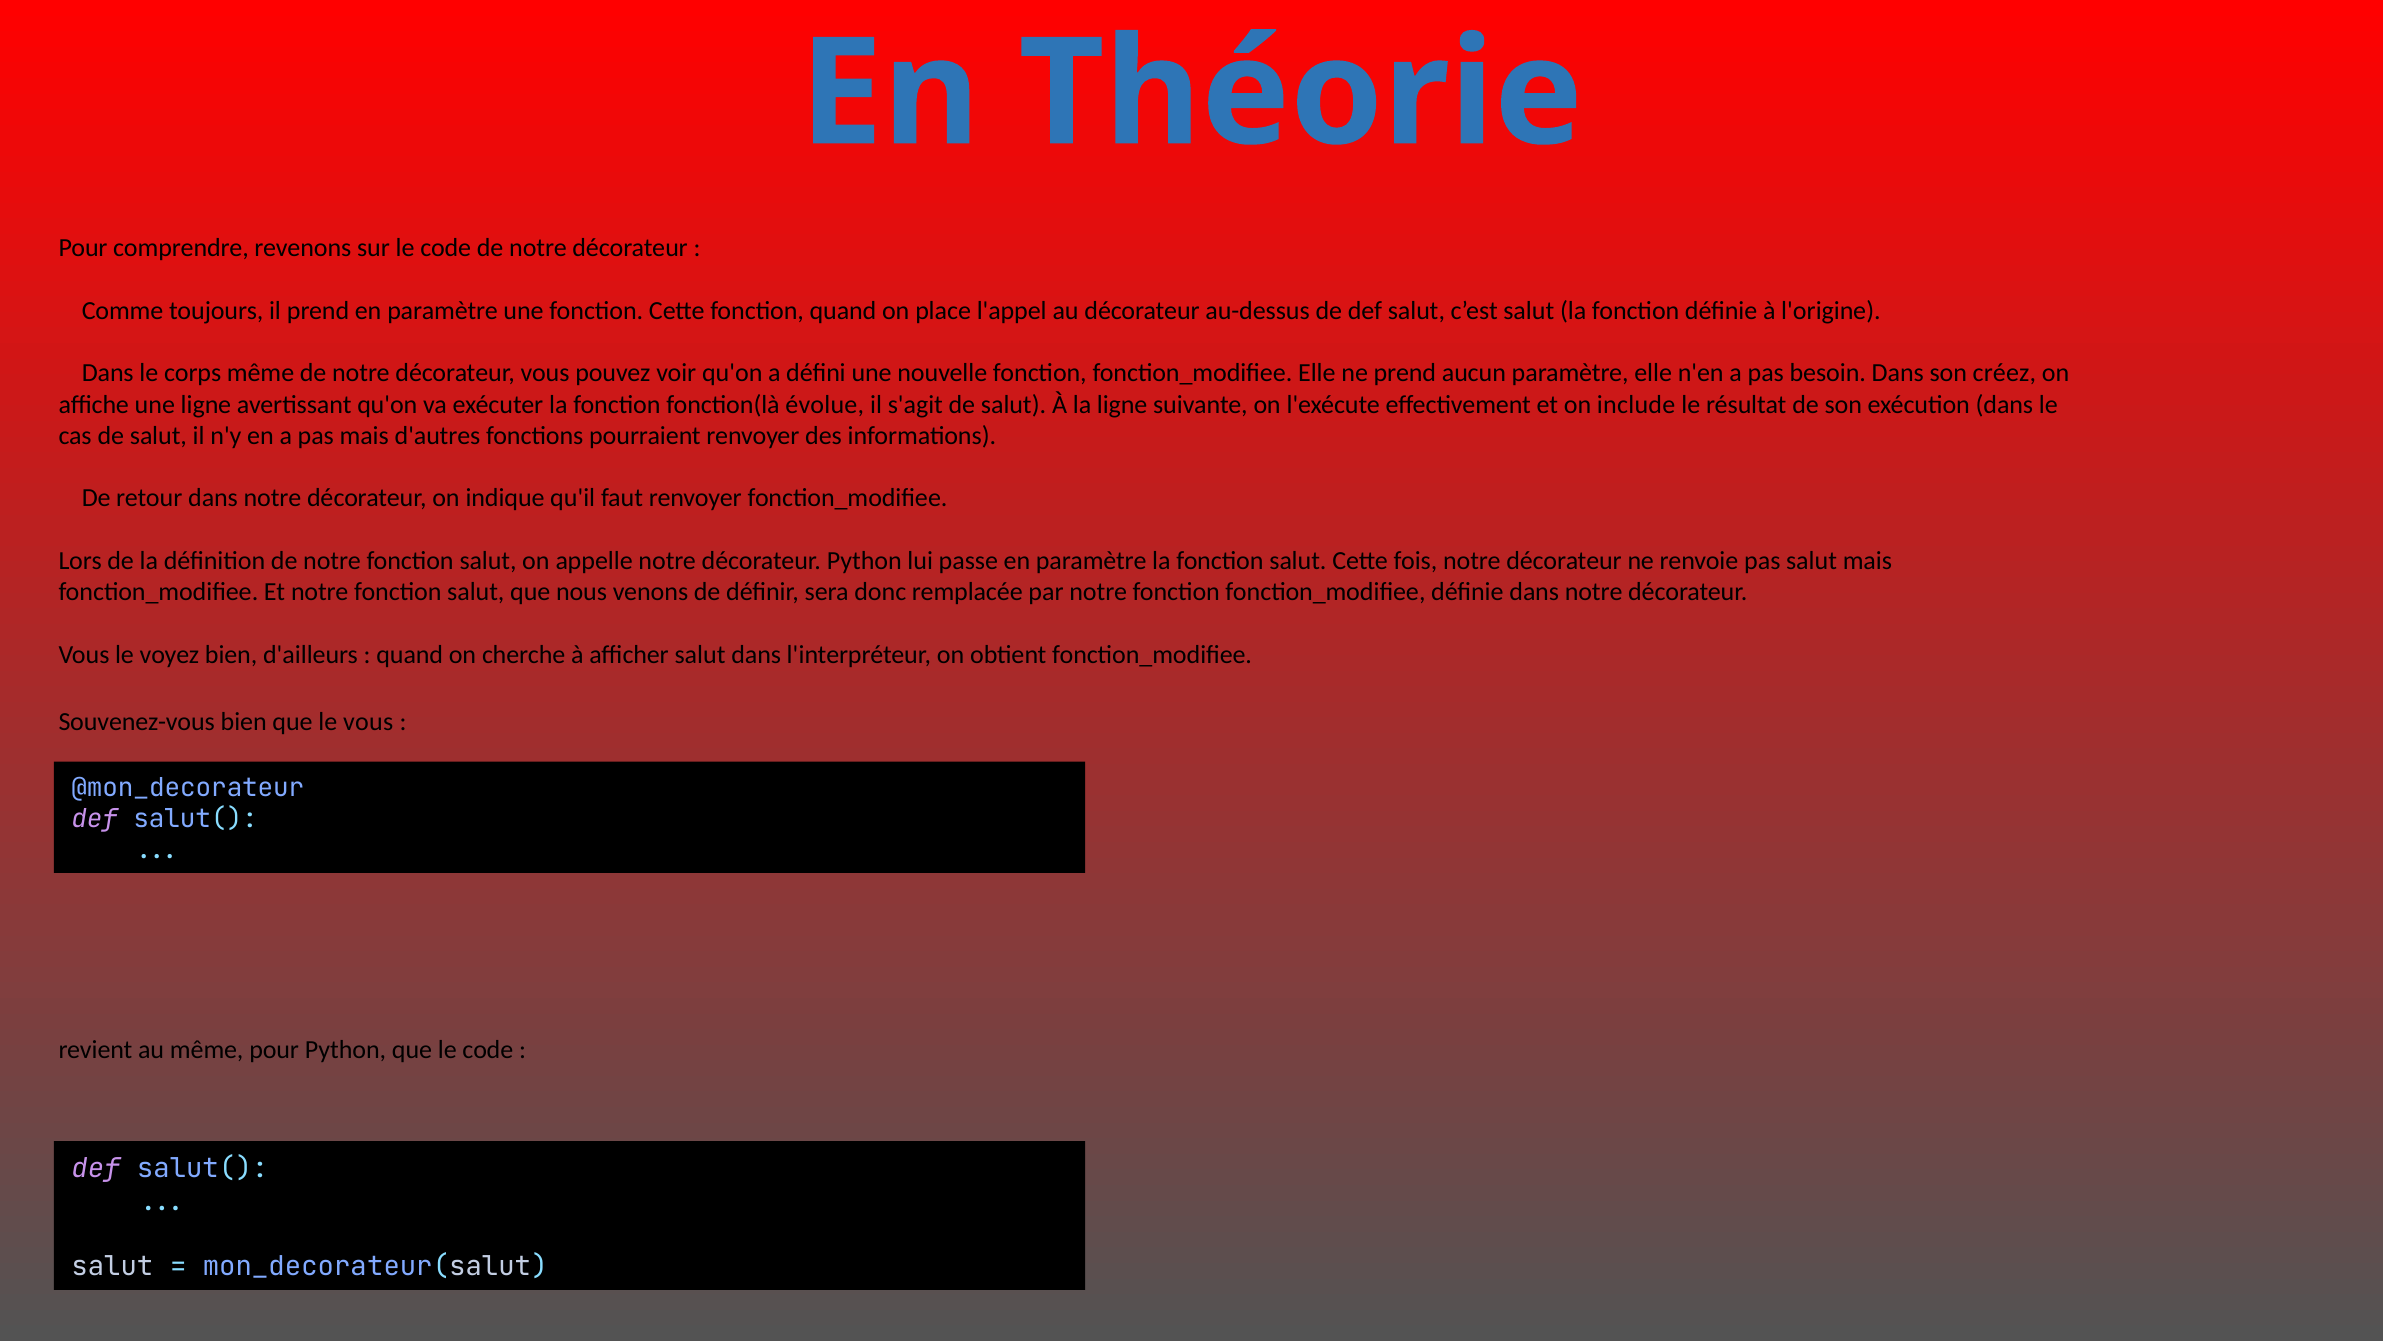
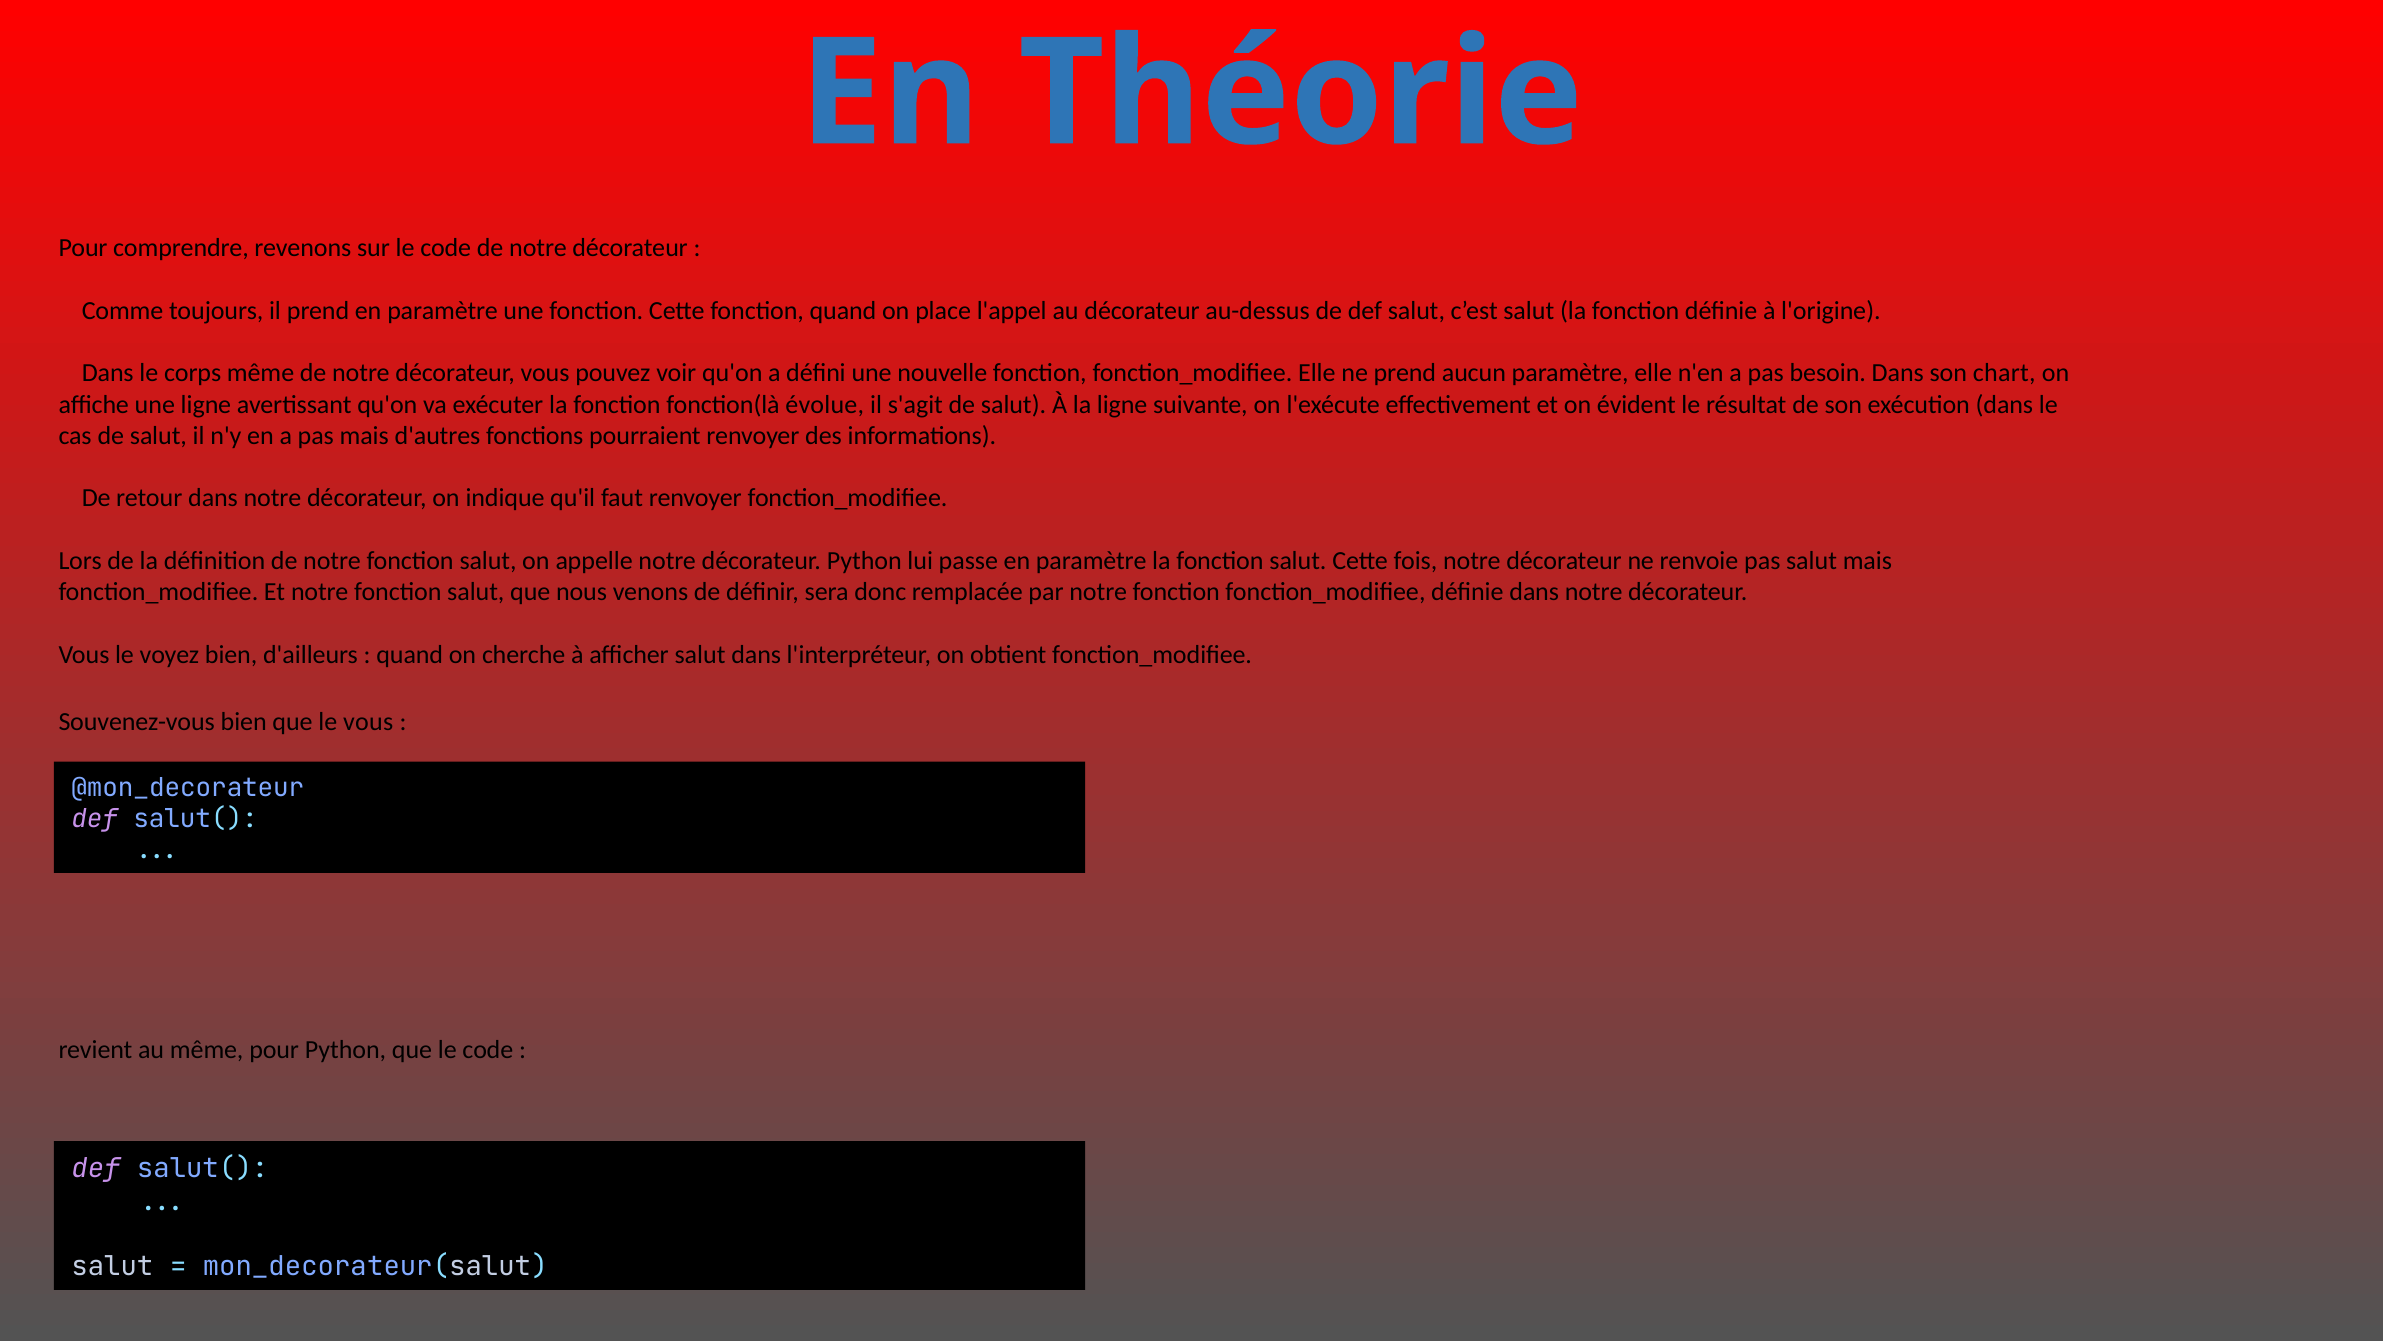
créez: créez -> chart
include: include -> évident
